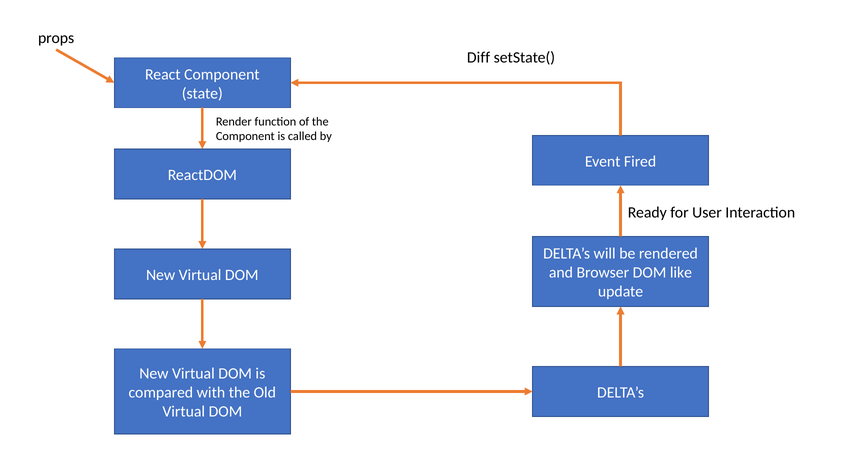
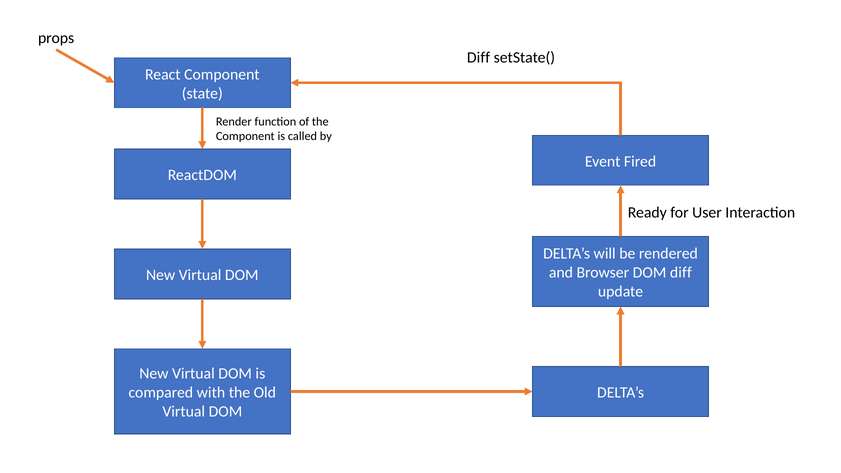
DOM like: like -> diff
